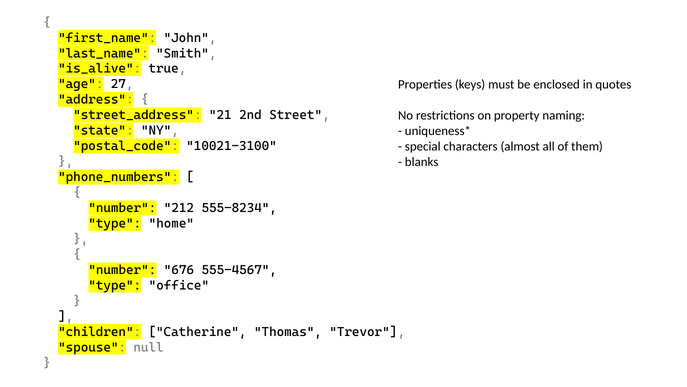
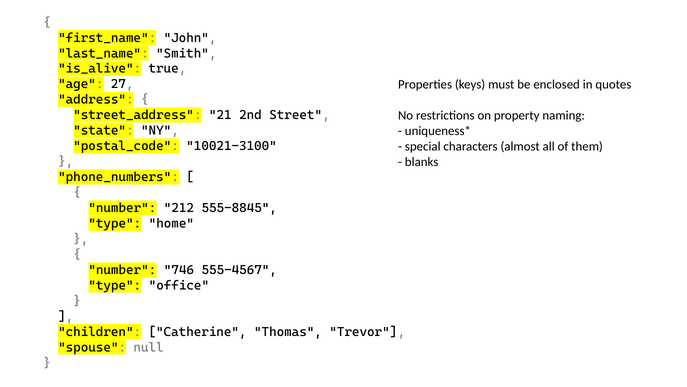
555-8234: 555-8234 -> 555-8845
676: 676 -> 746
